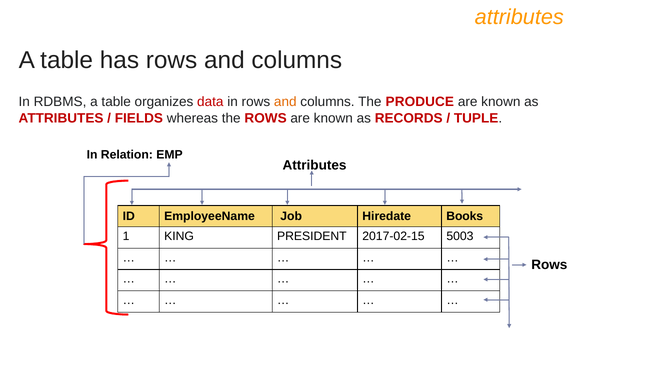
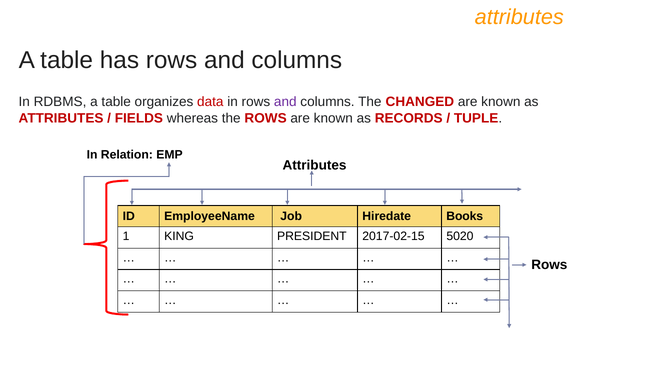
and at (285, 102) colour: orange -> purple
PRODUCE: PRODUCE -> CHANGED
5003: 5003 -> 5020
